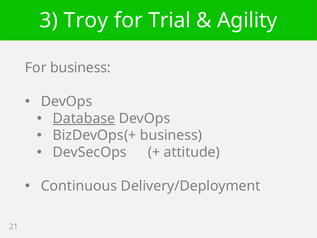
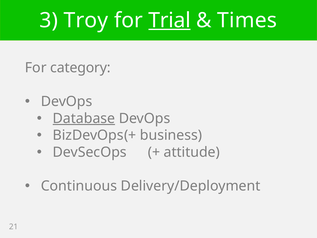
Trial underline: none -> present
Agility: Agility -> Times
For business: business -> category
